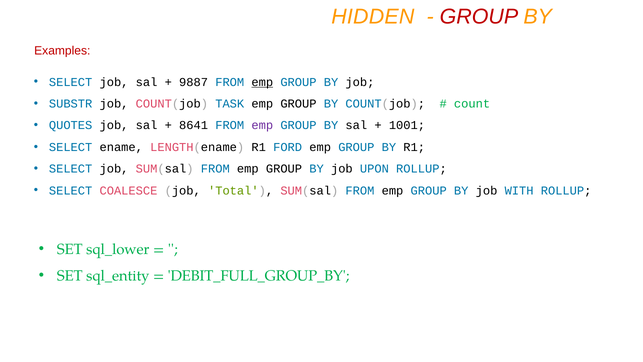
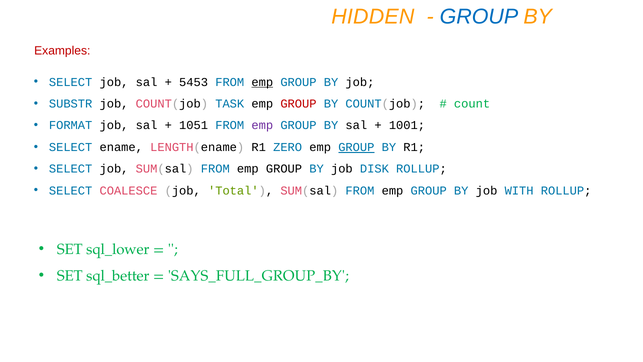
GROUP at (479, 17) colour: red -> blue
9887: 9887 -> 5453
GROUP at (298, 104) colour: black -> red
QUOTES: QUOTES -> FORMAT
8641: 8641 -> 1051
FORD: FORD -> ZERO
GROUP at (356, 147) underline: none -> present
UPON: UPON -> DISK
sql_entity: sql_entity -> sql_better
DEBIT_FULL_GROUP_BY: DEBIT_FULL_GROUP_BY -> SAYS_FULL_GROUP_BY
